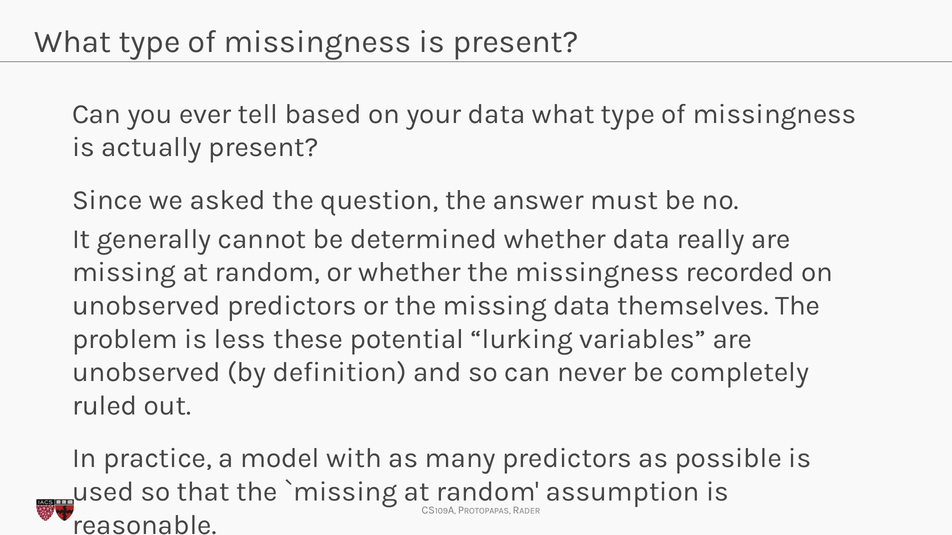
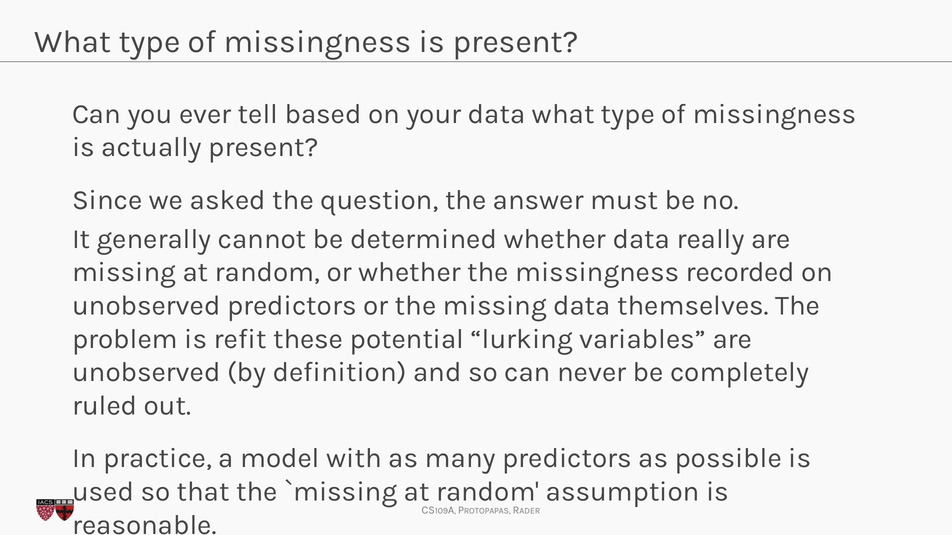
less: less -> refit
